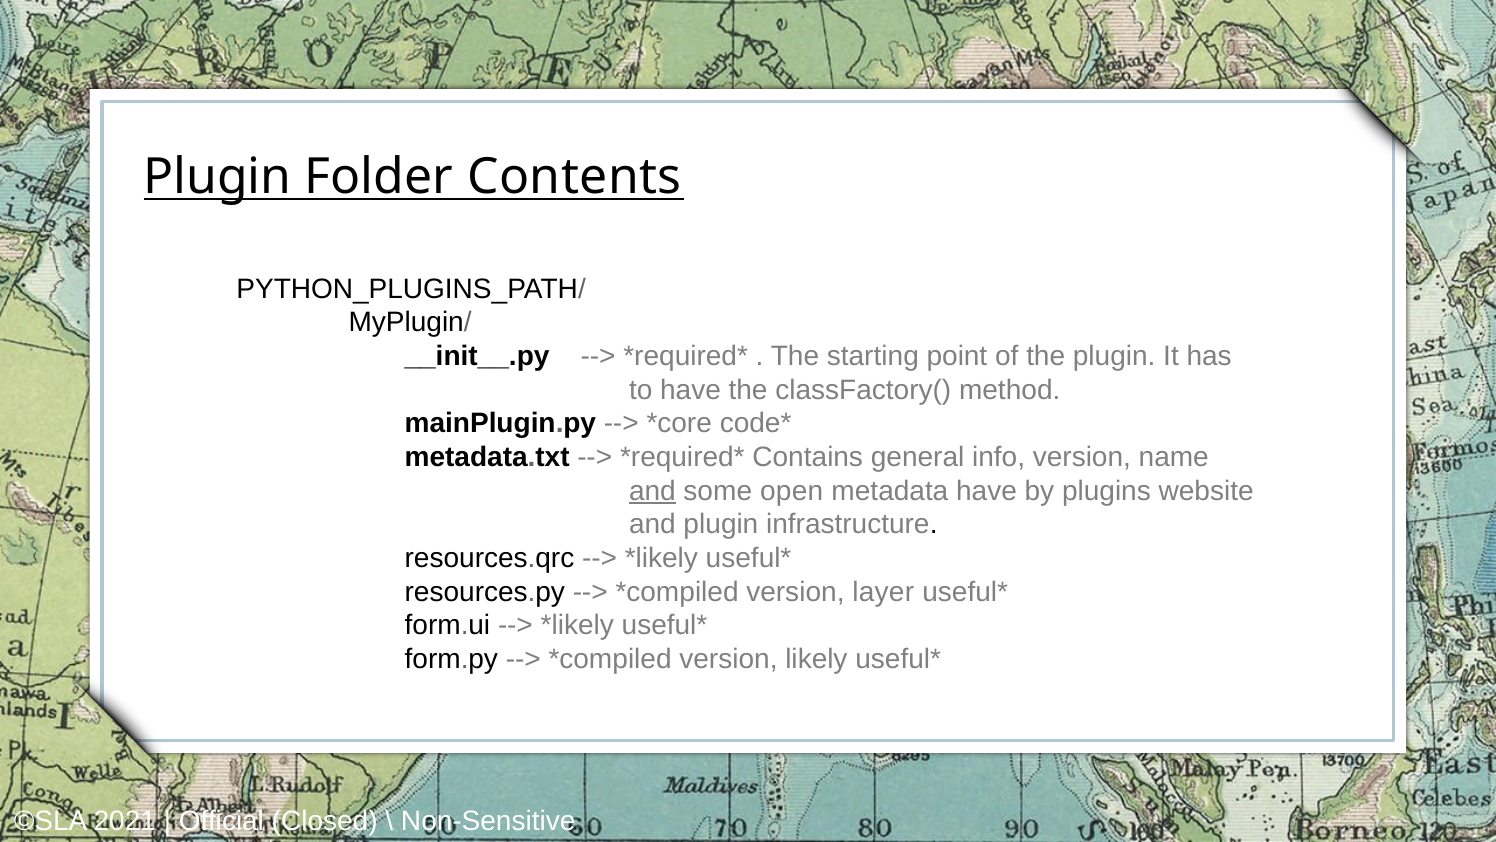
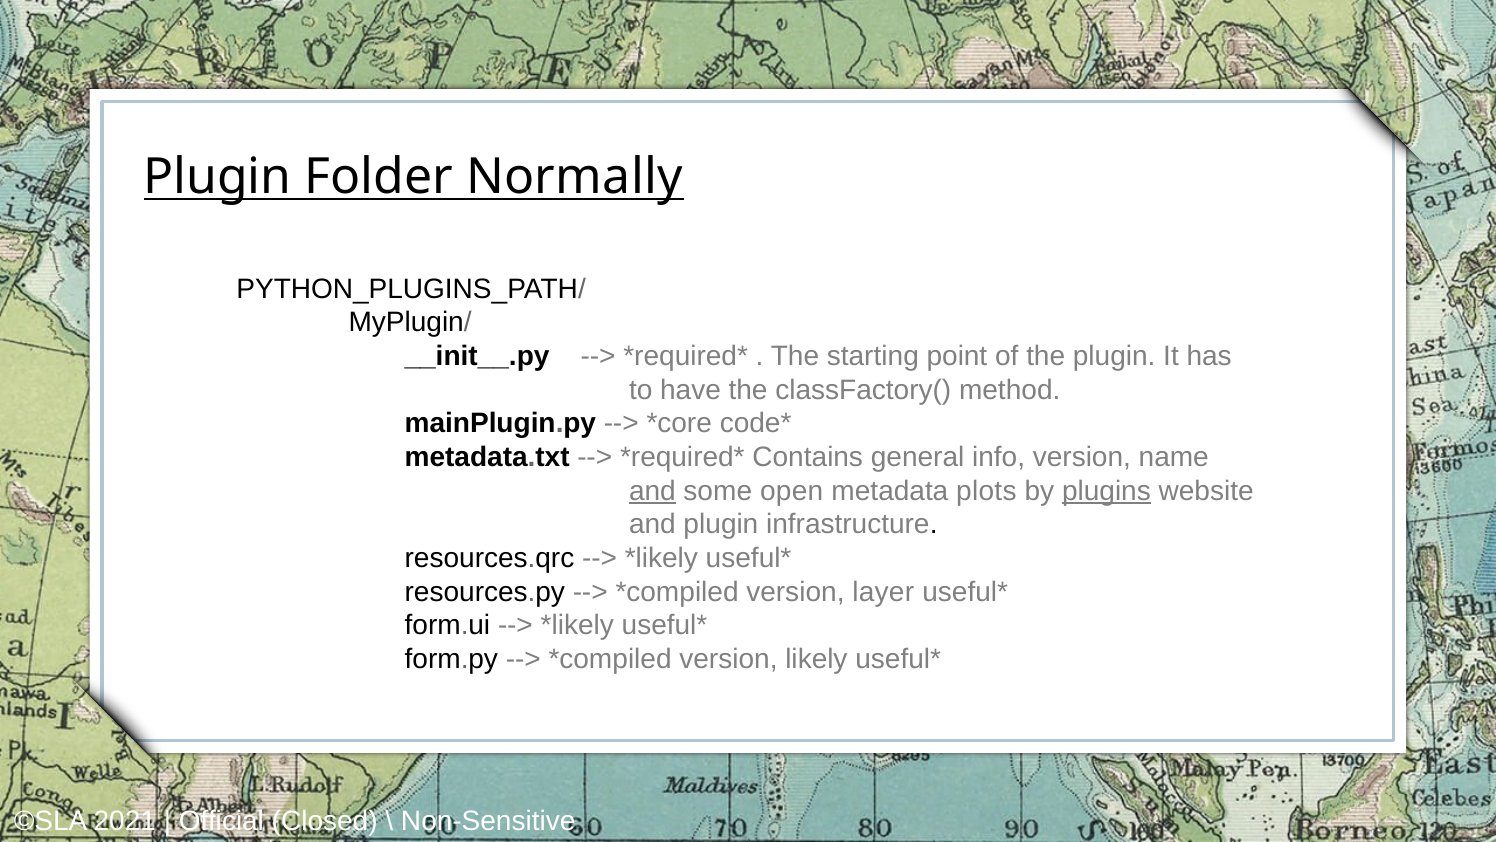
Contents: Contents -> Normally
metadata have: have -> plots
plugins underline: none -> present
